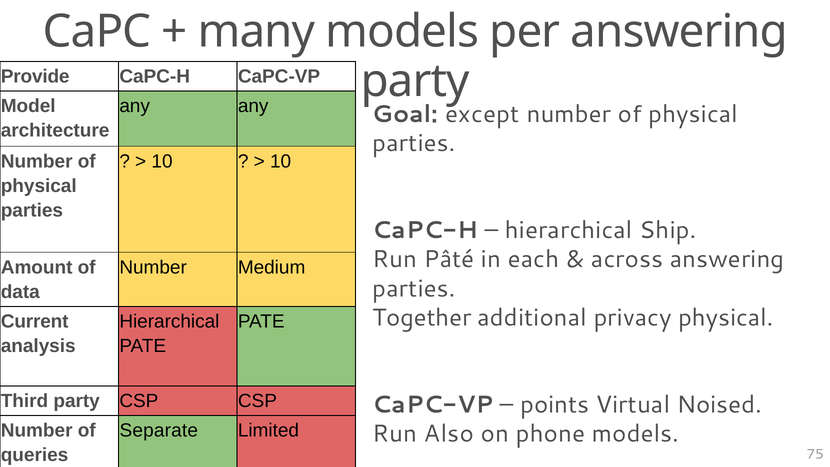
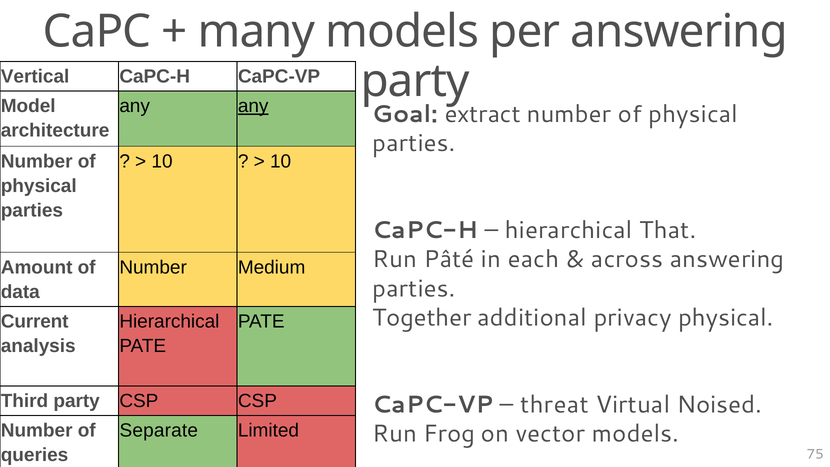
Provide: Provide -> Vertical
any at (253, 106) underline: none -> present
except: except -> extract
Ship: Ship -> That
points: points -> threat
Also: Also -> Frog
phone: phone -> vector
